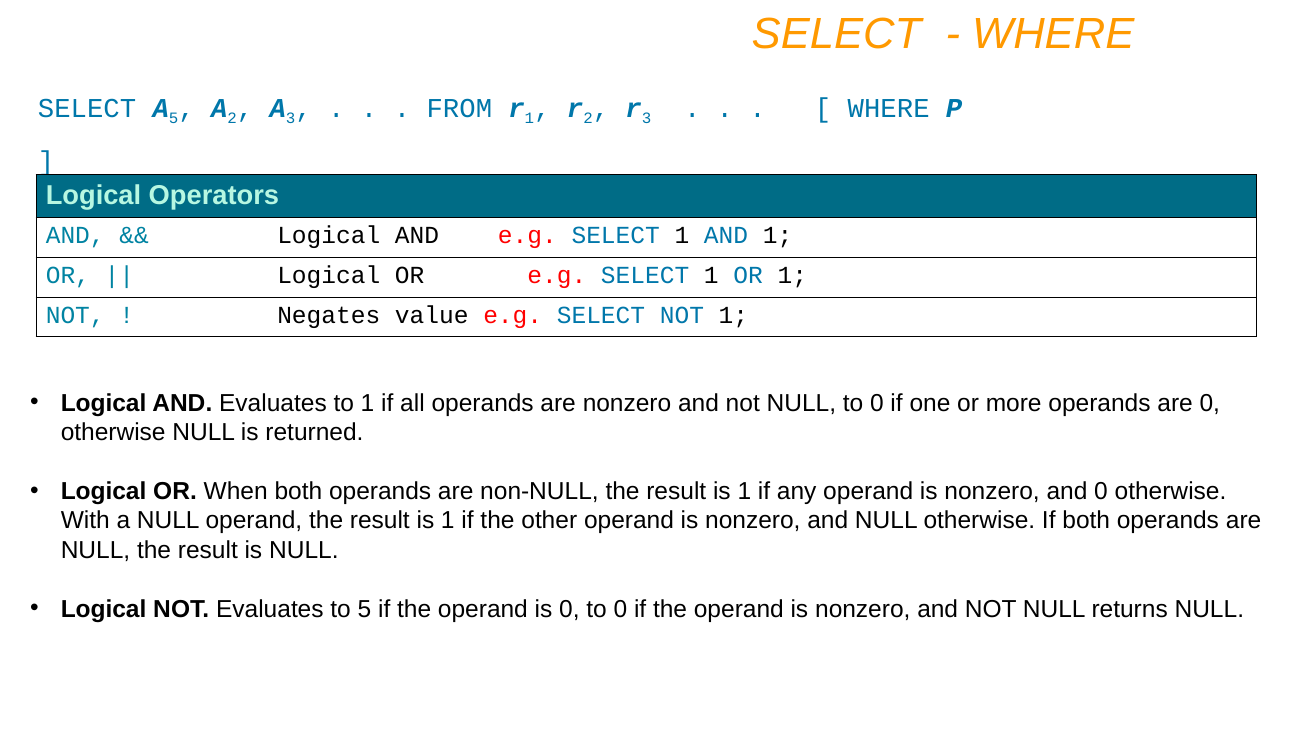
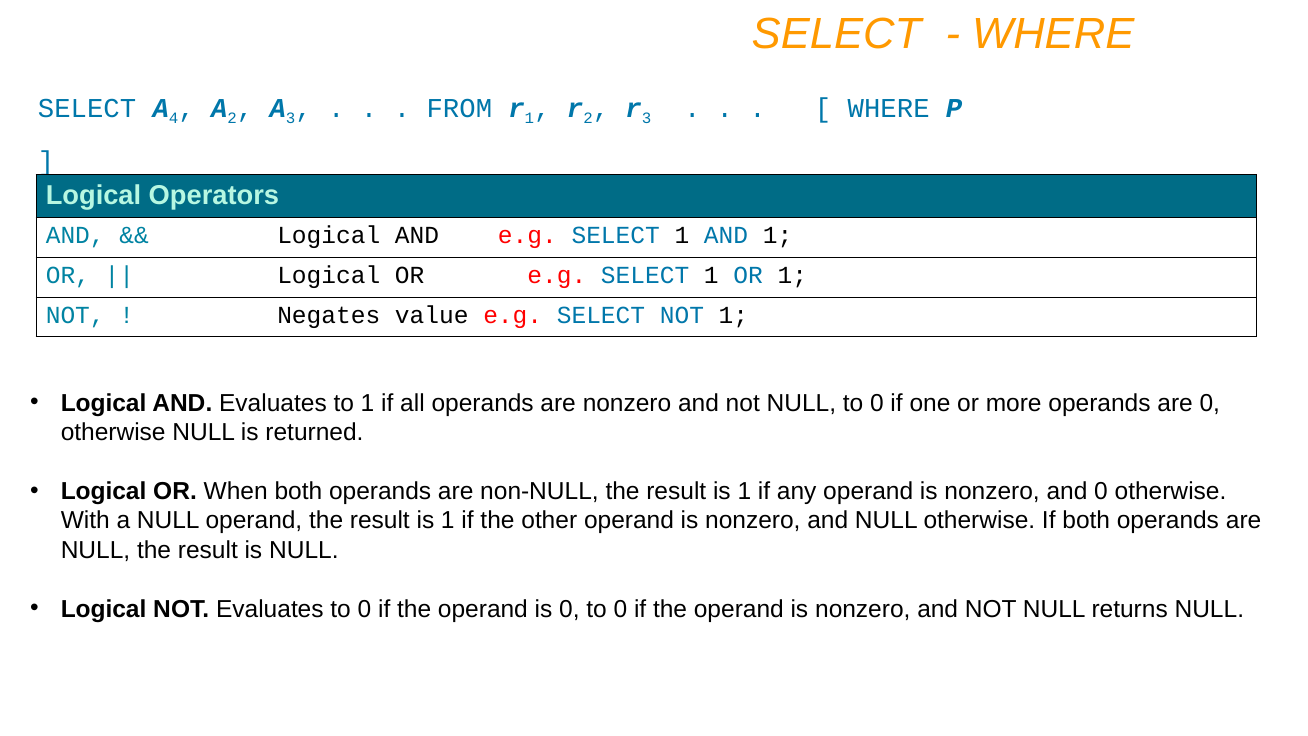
A 5: 5 -> 4
Evaluates to 5: 5 -> 0
